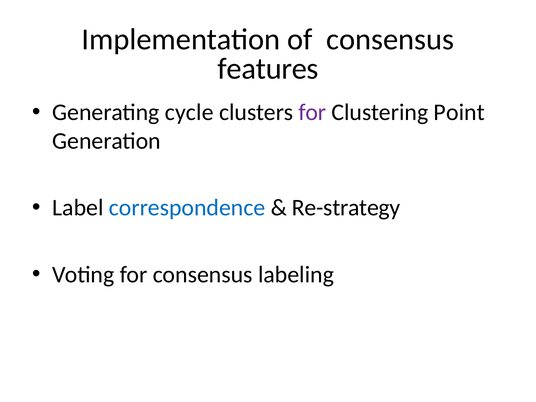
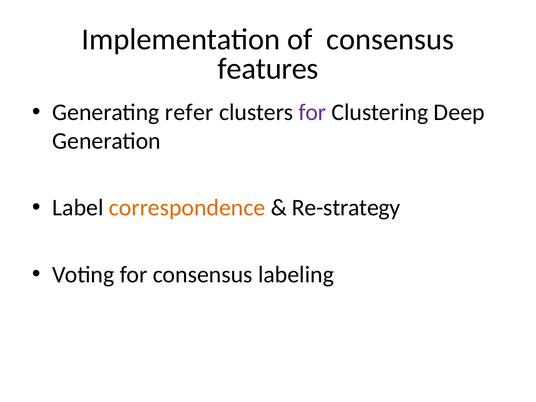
cycle: cycle -> refer
Point: Point -> Deep
correspondence colour: blue -> orange
